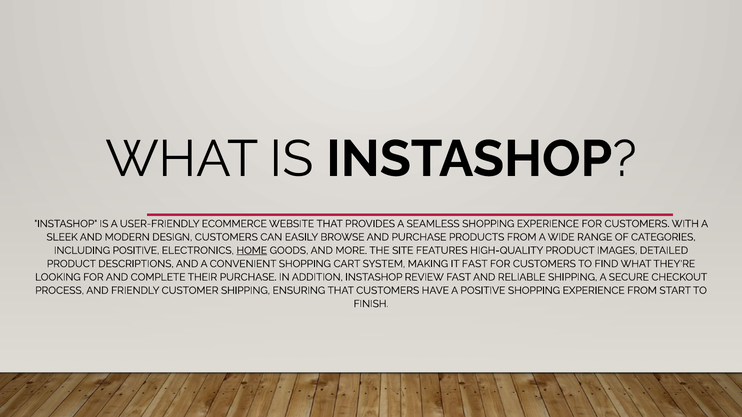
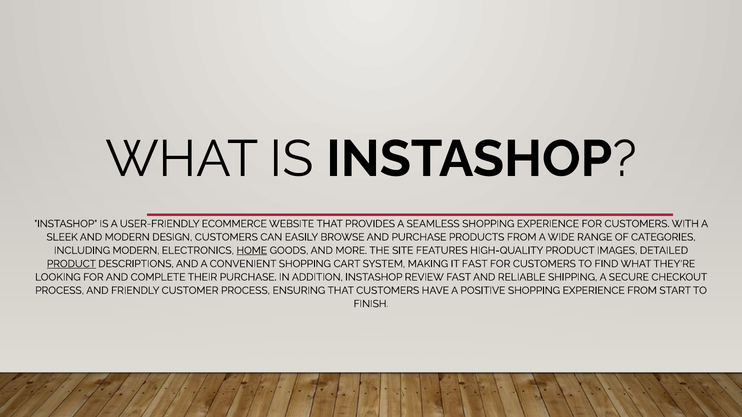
INCLUDING POSITIVE: POSITIVE -> MODERN
PRODUCT at (71, 264) underline: none -> present
CUSTOMER SHIPPING: SHIPPING -> PROCESS
